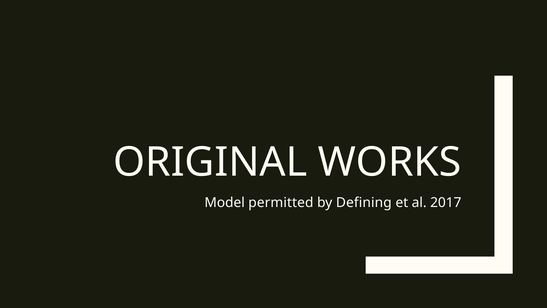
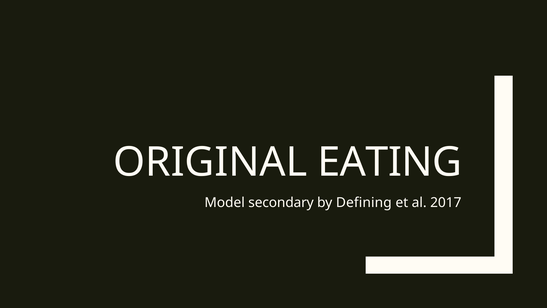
WORKS: WORKS -> EATING
permitted: permitted -> secondary
